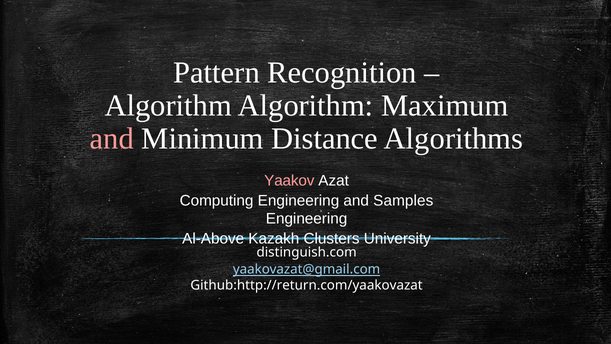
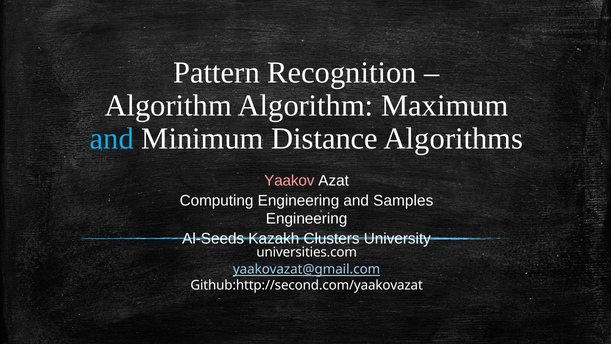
and at (112, 138) colour: pink -> light blue
Al-Above: Al-Above -> Al-Seeds
distinguish.com: distinguish.com -> universities.com
Github:http://return.com/yaakovazat: Github:http://return.com/yaakovazat -> Github:http://second.com/yaakovazat
